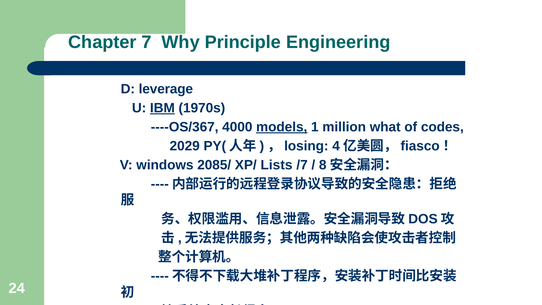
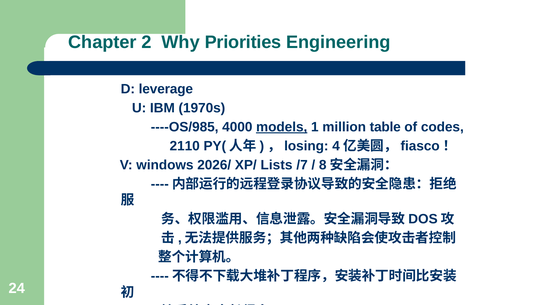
7: 7 -> 2
Principle: Principle -> Priorities
IBM underline: present -> none
----OS/367: ----OS/367 -> ----OS/985
what: what -> table
2029: 2029 -> 2110
2085/: 2085/ -> 2026/
